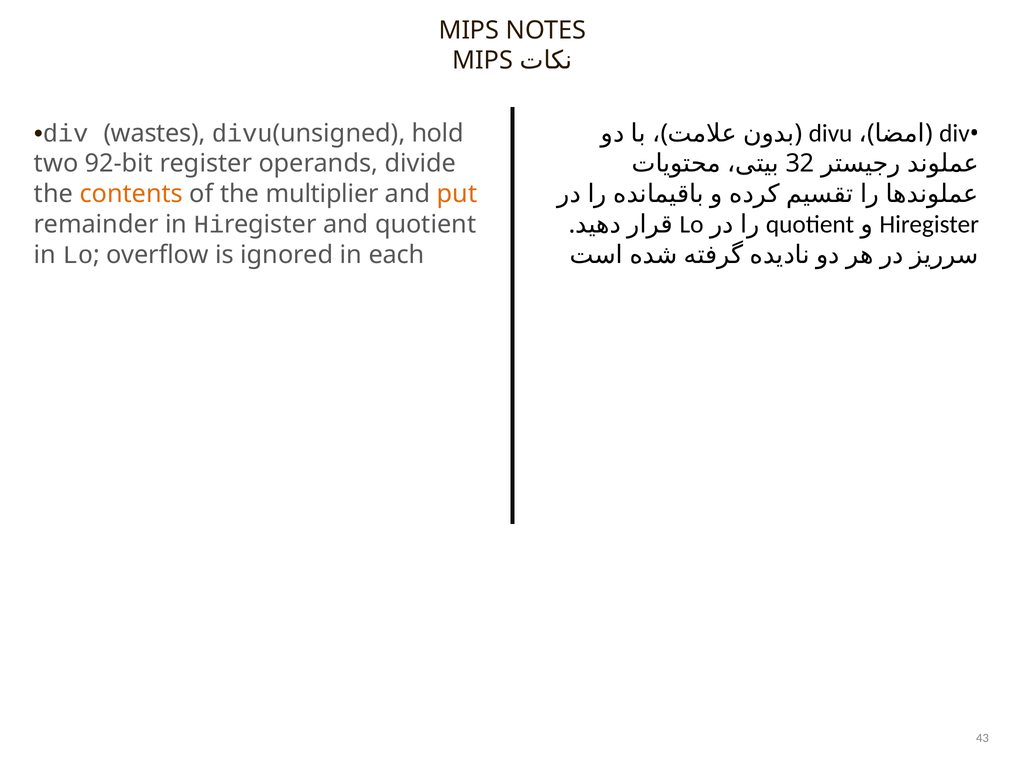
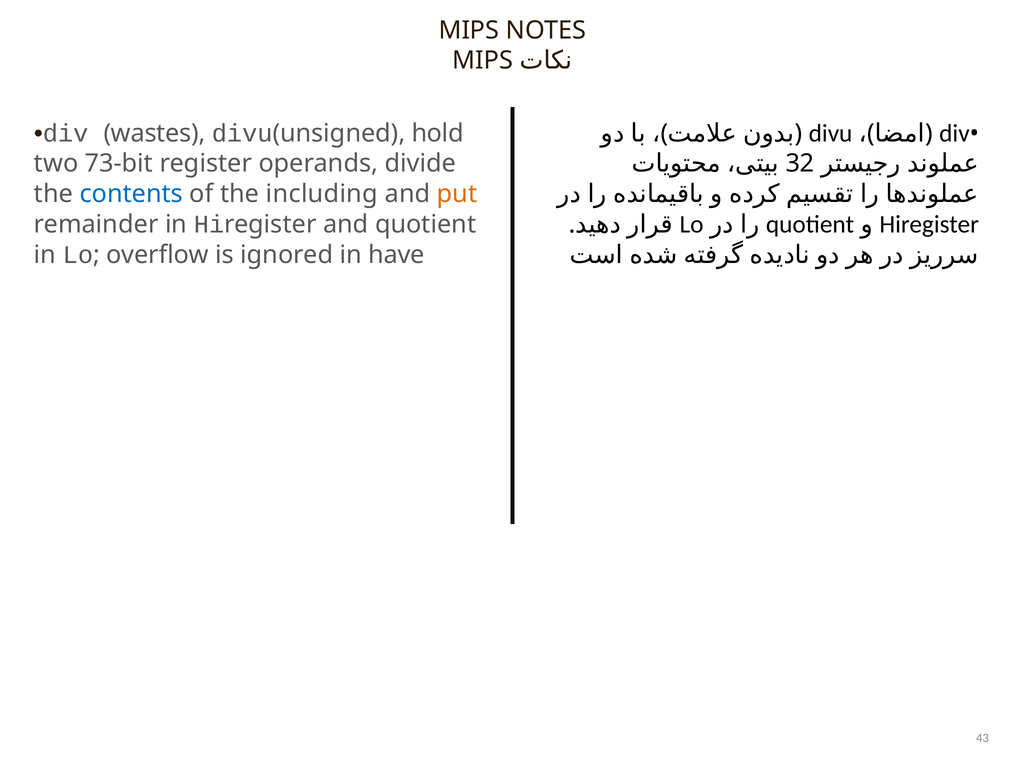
92-bit: 92-bit -> 73-bit
contents colour: orange -> blue
multiplier: multiplier -> including
each: each -> have
